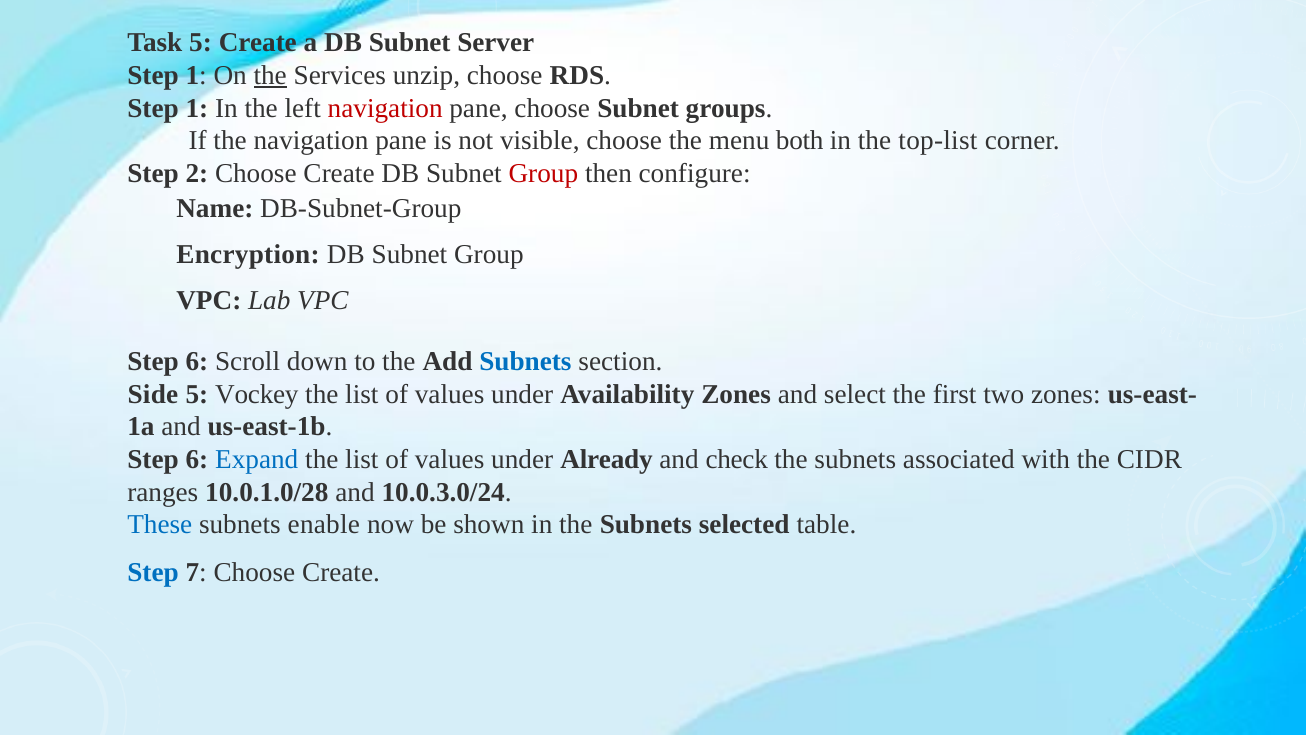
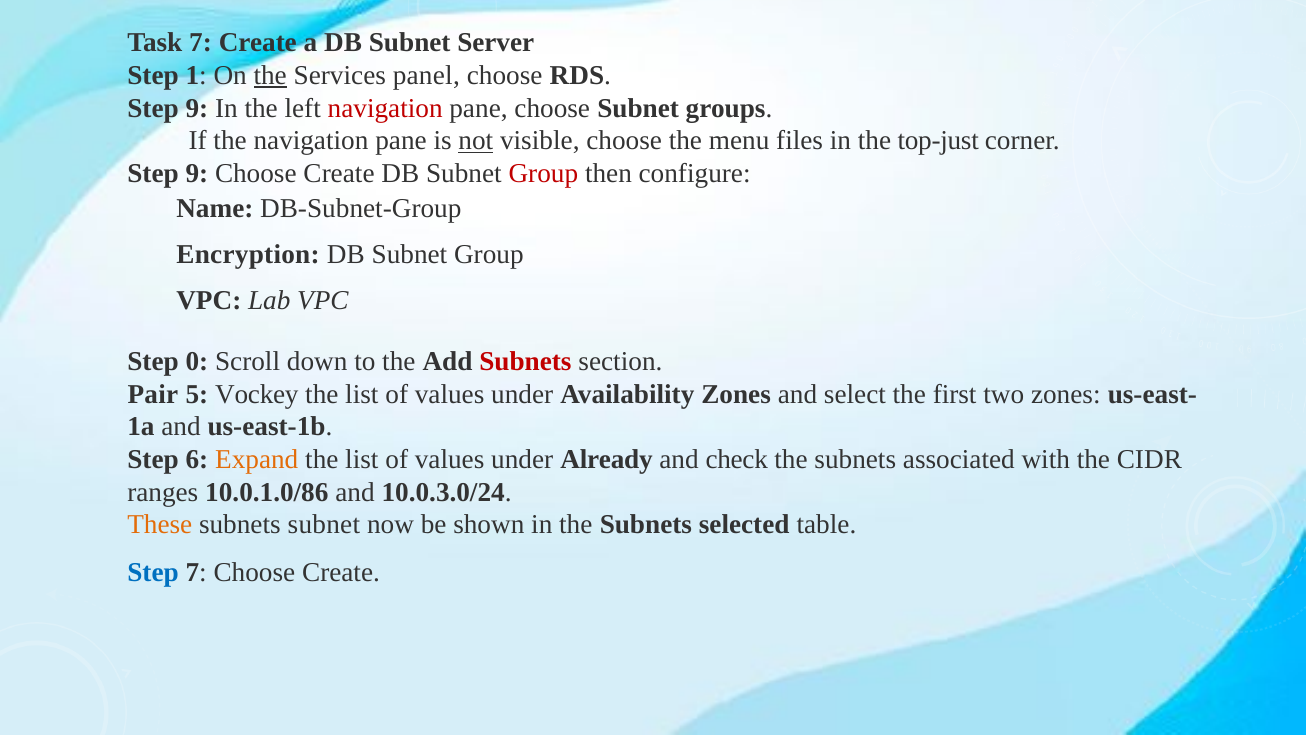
Task 5: 5 -> 7
unzip: unzip -> panel
1 at (197, 108): 1 -> 9
not underline: none -> present
both: both -> files
top-list: top-list -> top-just
2 at (197, 174): 2 -> 9
6 at (197, 361): 6 -> 0
Subnets at (525, 361) colour: blue -> red
Side: Side -> Pair
Expand colour: blue -> orange
10.0.1.0/28: 10.0.1.0/28 -> 10.0.1.0/86
These colour: blue -> orange
subnets enable: enable -> subnet
